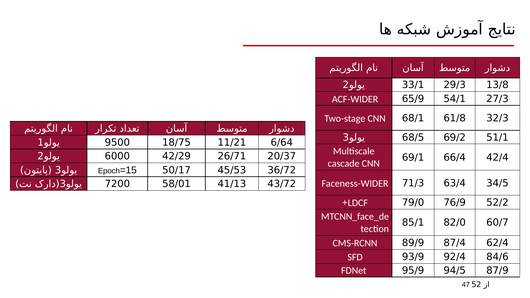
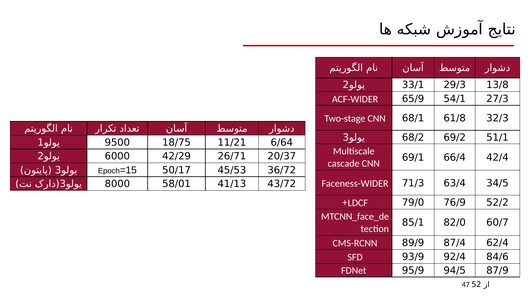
68/5: 68/5 -> 68/2
7200: 7200 -> 8000
